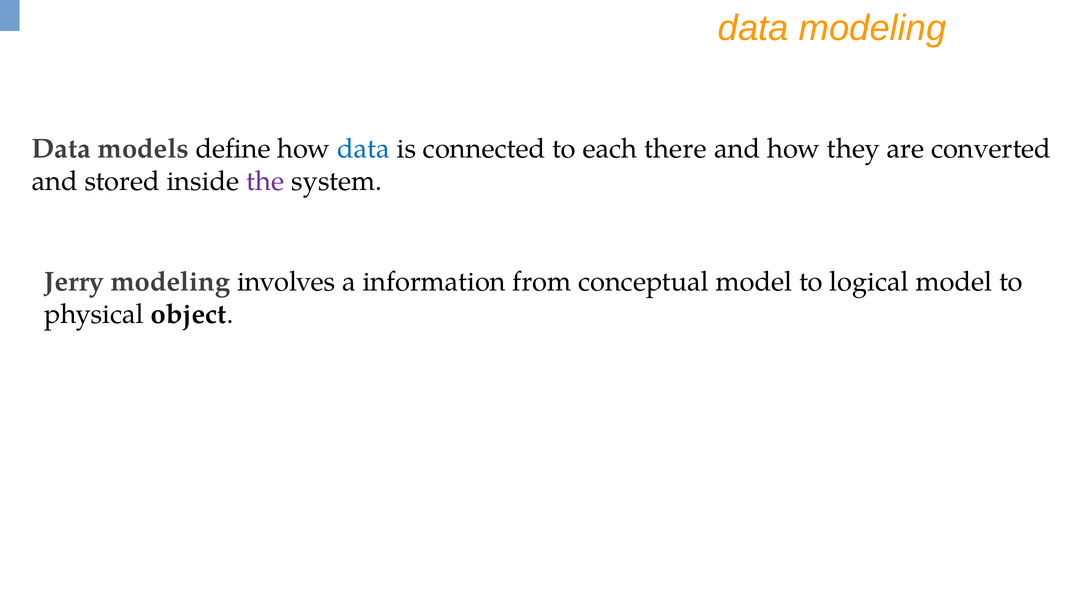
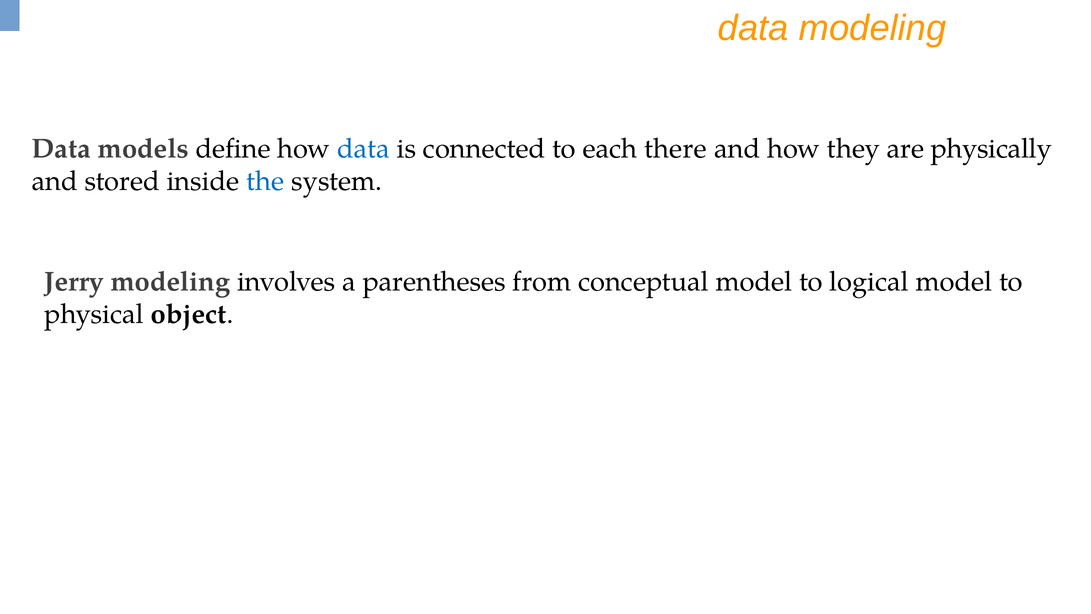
converted: converted -> physically
the colour: purple -> blue
information: information -> parentheses
